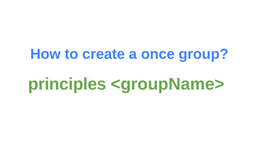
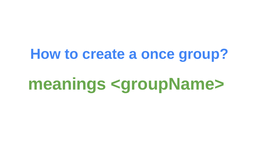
principles: principles -> meanings
